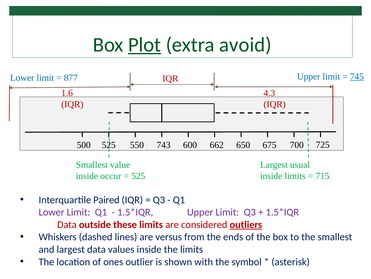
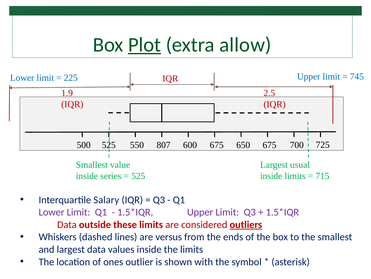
avoid: avoid -> allow
745 underline: present -> none
877: 877 -> 225
4.3: 4.3 -> 2.5
1.6: 1.6 -> 1.9
743: 743 -> 807
600 662: 662 -> 675
occur: occur -> series
Paired: Paired -> Salary
